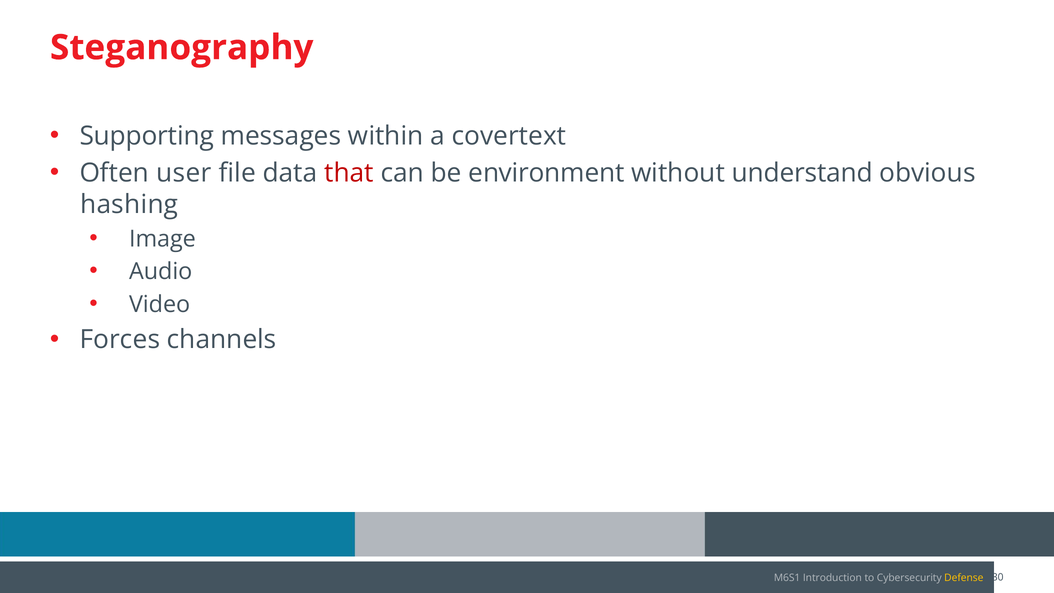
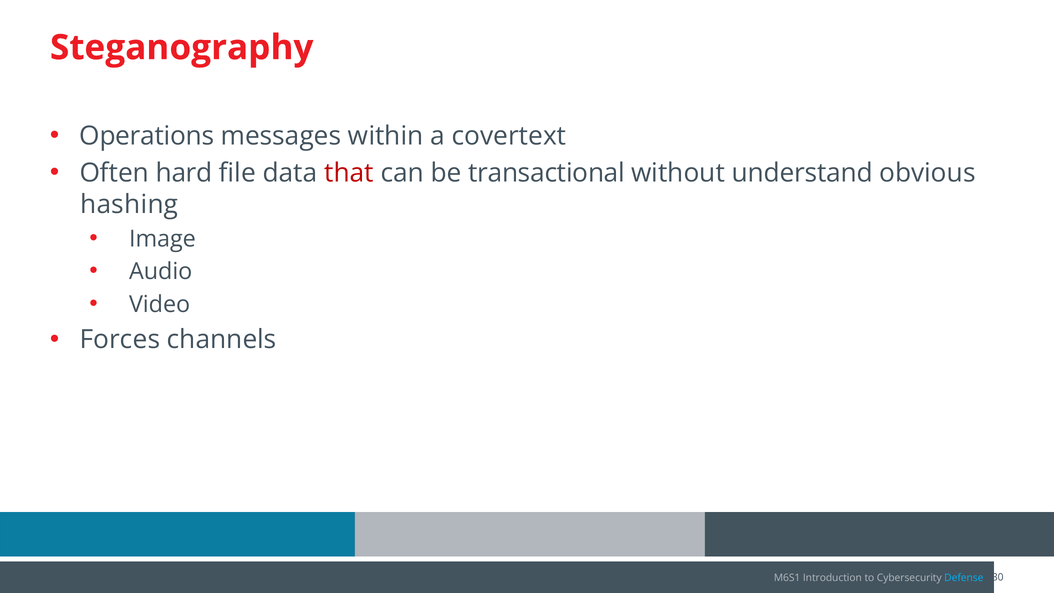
Supporting: Supporting -> Operations
user: user -> hard
environment: environment -> transactional
Defense colour: yellow -> light blue
